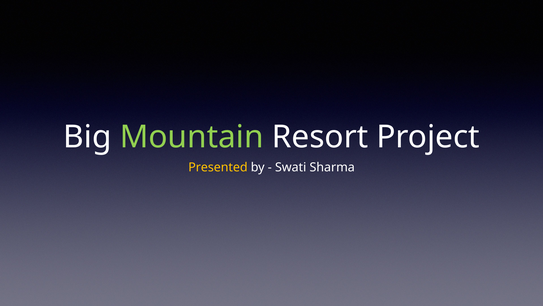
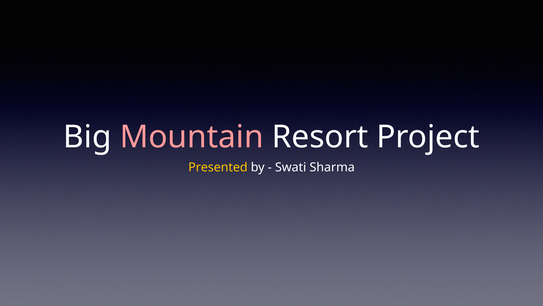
Mountain colour: light green -> pink
